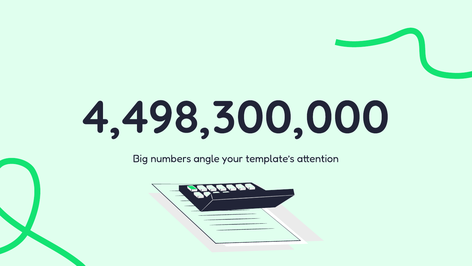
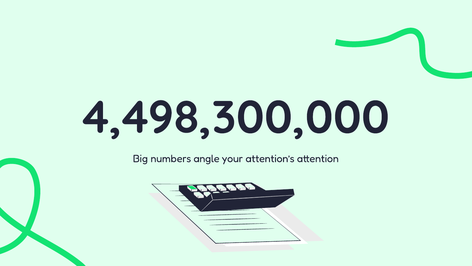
template’s: template’s -> attention’s
